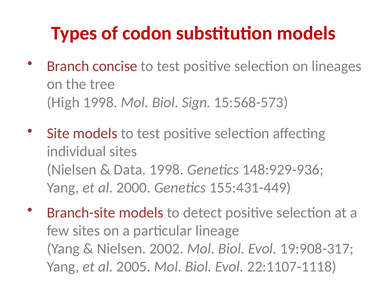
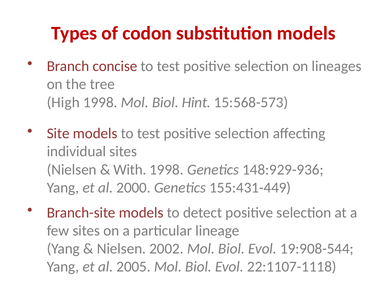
Sign: Sign -> Hint
Data: Data -> With
19:908-317: 19:908-317 -> 19:908-544
